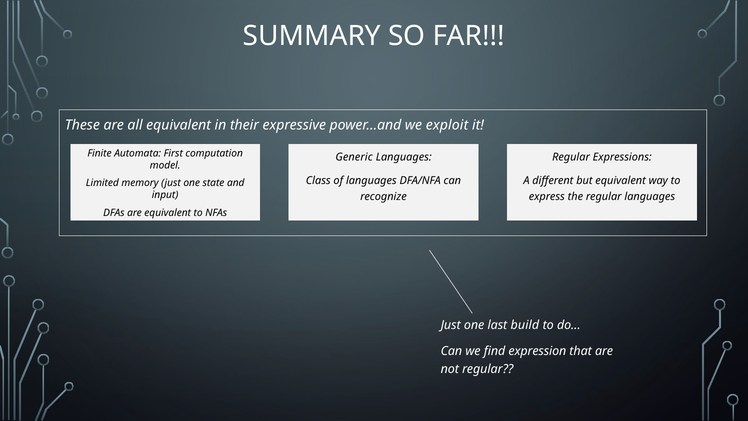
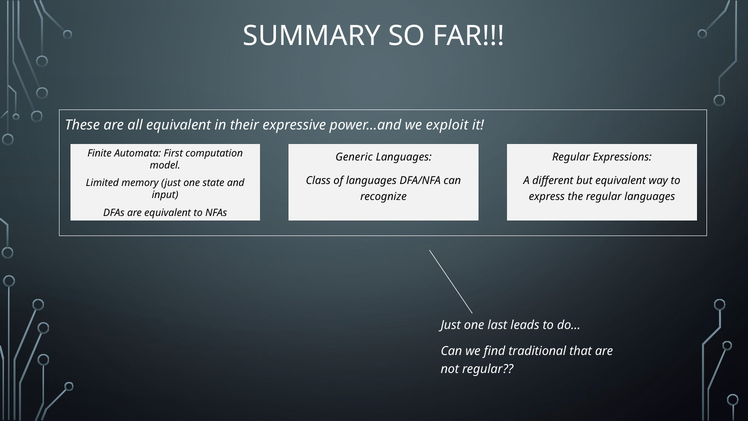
build: build -> leads
expression: expression -> traditional
